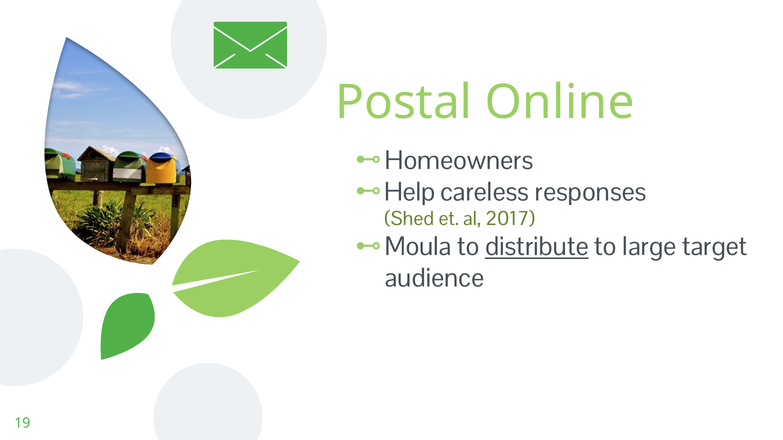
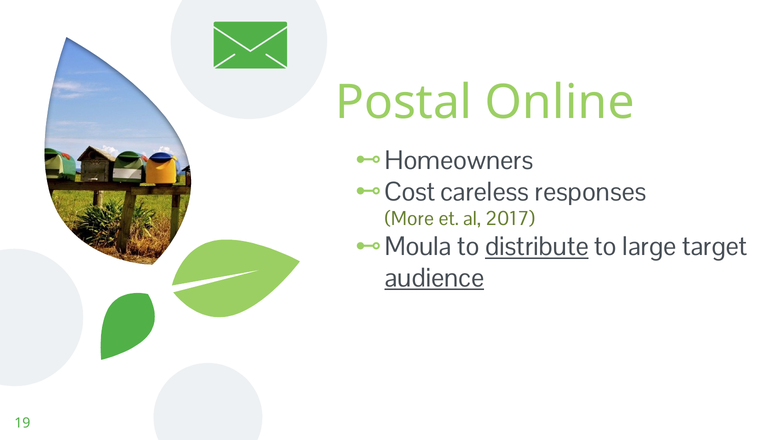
Help: Help -> Cost
Shed: Shed -> More
audience underline: none -> present
